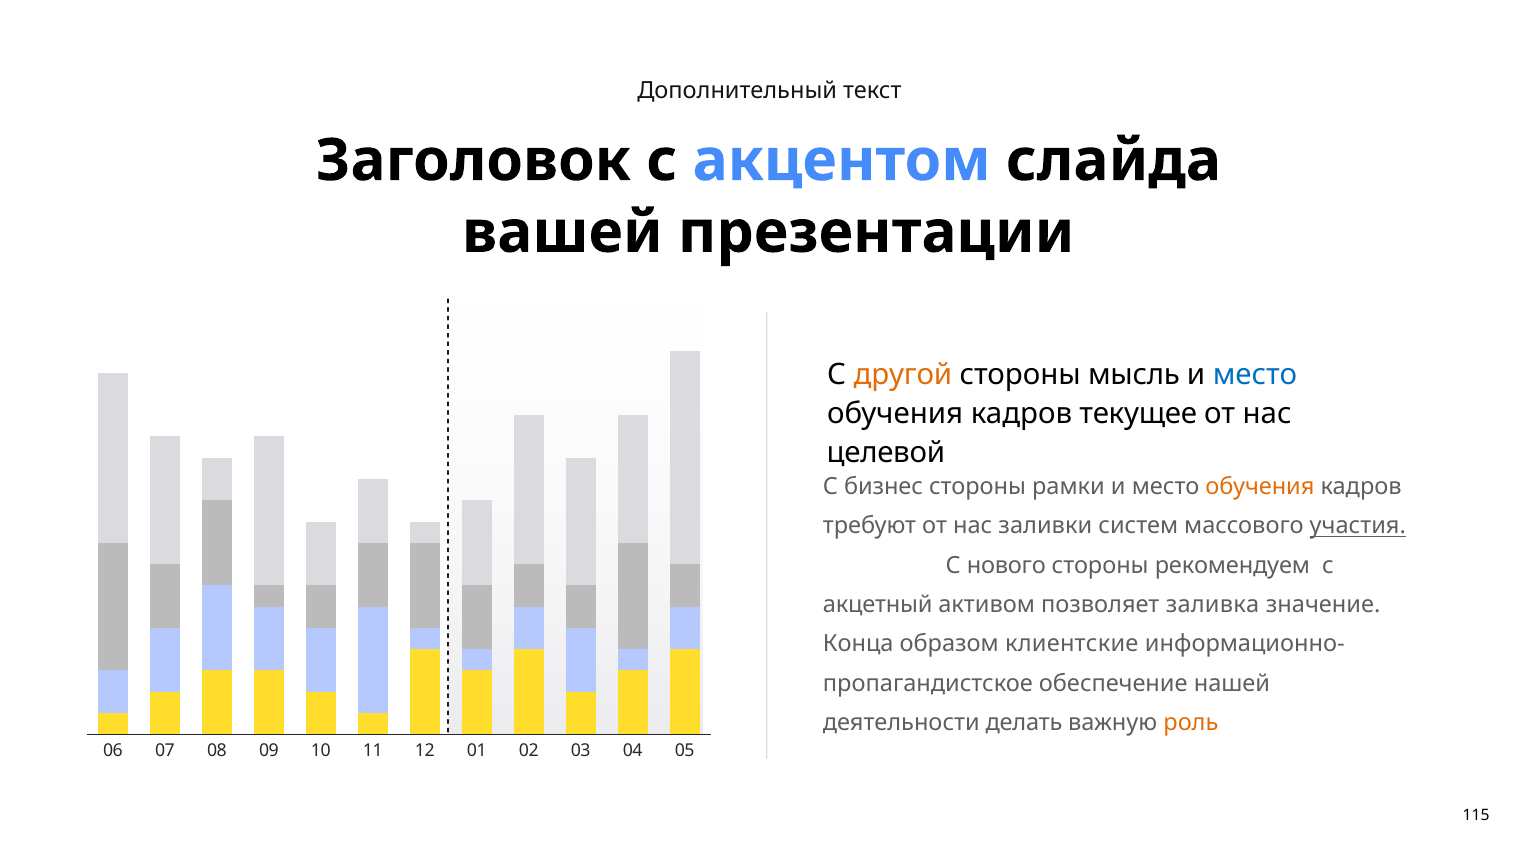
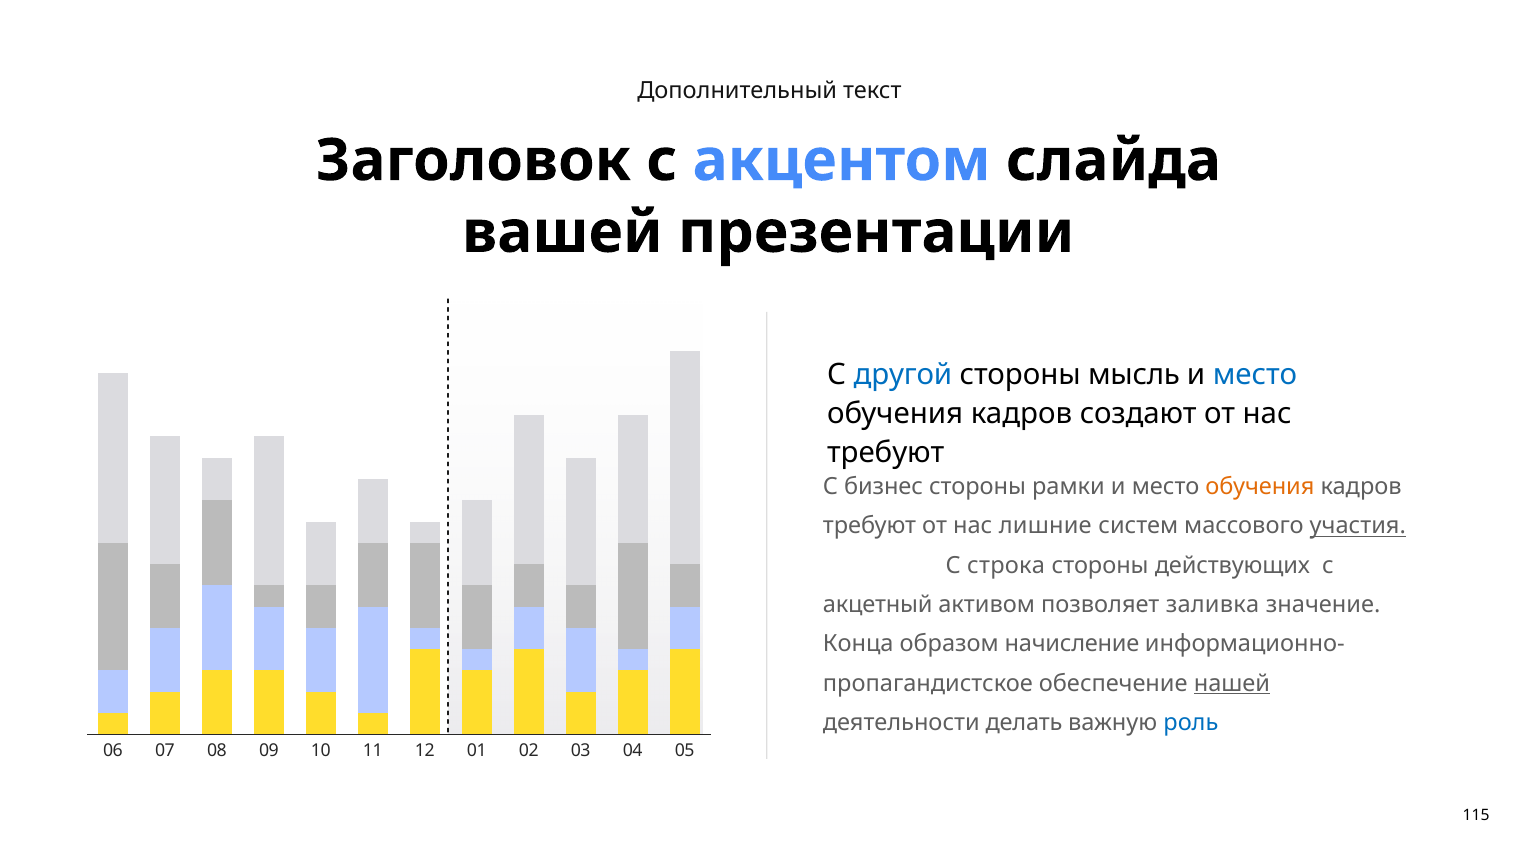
другой colour: orange -> blue
текущее: текущее -> создают
целевой at (886, 453): целевой -> требуют
заливки: заливки -> лишние
нового: нового -> строка
рекомендуем: рекомендуем -> действующих
клиентские: клиентские -> начисление
нашей underline: none -> present
роль colour: orange -> blue
